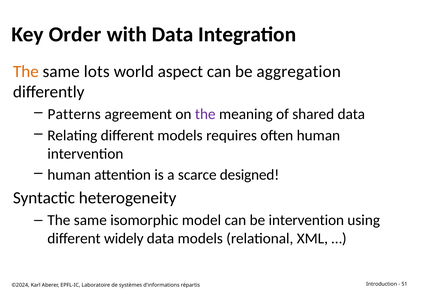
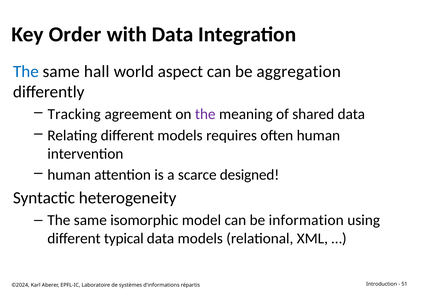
The at (26, 72) colour: orange -> blue
lots: lots -> hall
Patterns: Patterns -> Tracking
be intervention: intervention -> information
widely: widely -> typical
